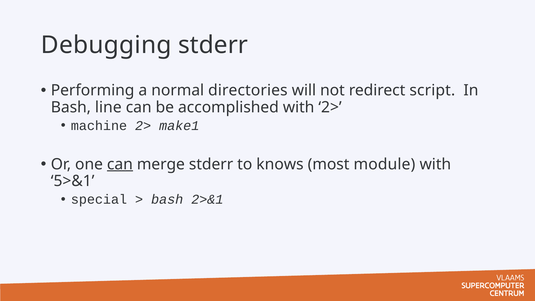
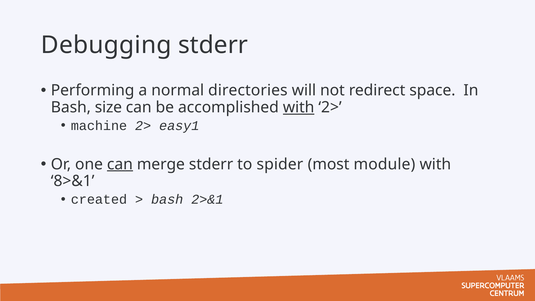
script: script -> space
line: line -> size
with at (299, 107) underline: none -> present
make1: make1 -> easy1
knows: knows -> spider
5>&1: 5>&1 -> 8>&1
special: special -> created
